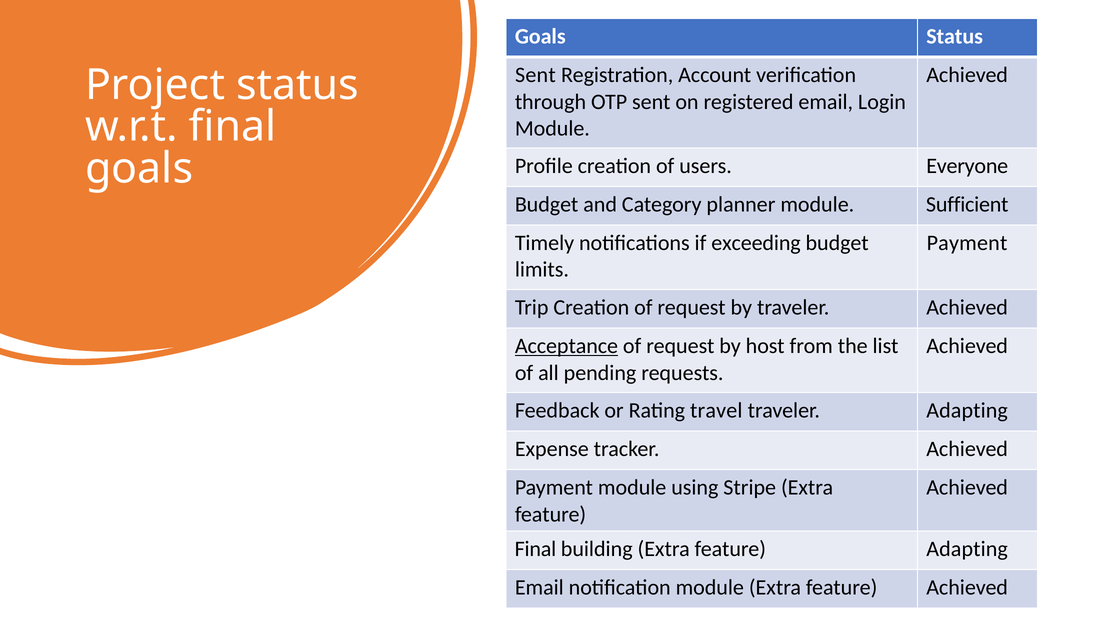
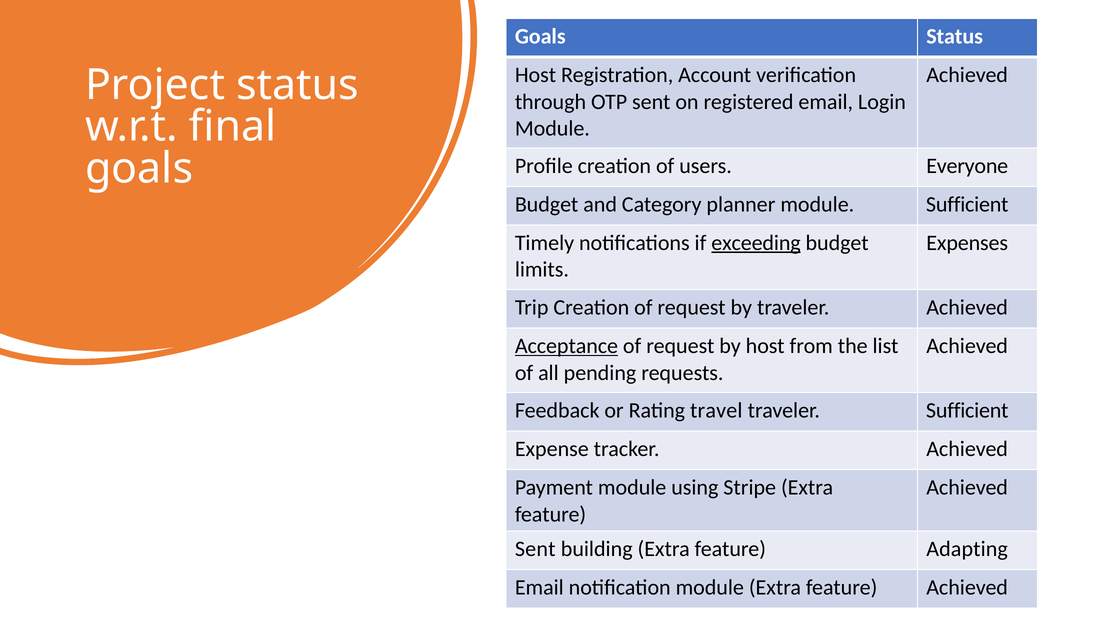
Sent at (535, 75): Sent -> Host
exceeding underline: none -> present
Payment at (967, 243): Payment -> Expenses
traveler Adapting: Adapting -> Sufficient
Final at (535, 549): Final -> Sent
